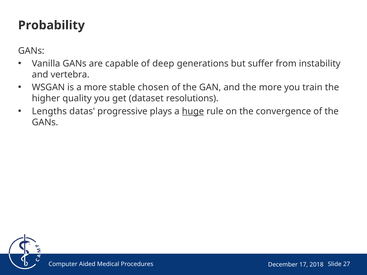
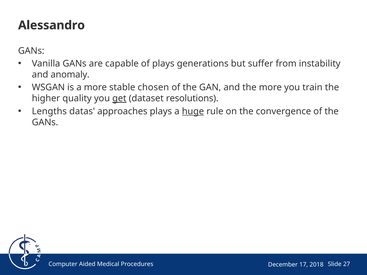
Probability: Probability -> Alessandro
of deep: deep -> plays
vertebra: vertebra -> anomaly
get underline: none -> present
progressive: progressive -> approaches
